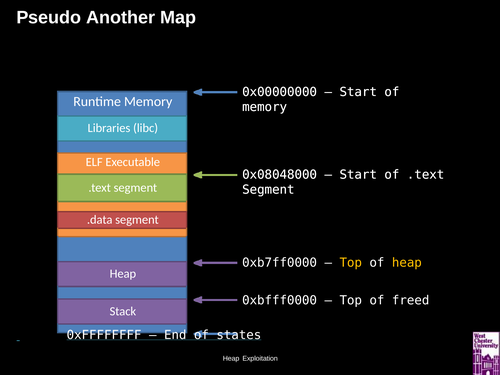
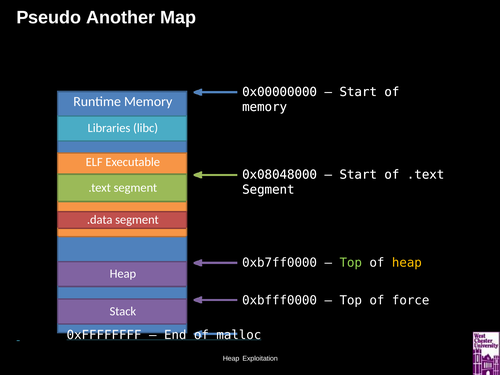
Top at (351, 263) colour: yellow -> light green
freed: freed -> force
states: states -> malloc
